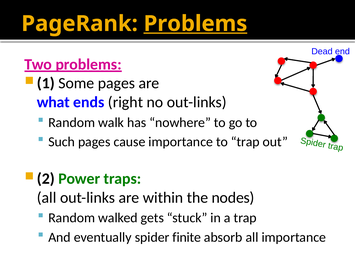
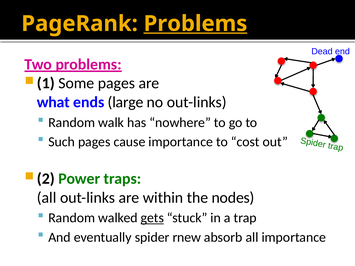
right: right -> large
to trap: trap -> cost
gets underline: none -> present
finite: finite -> rnew
